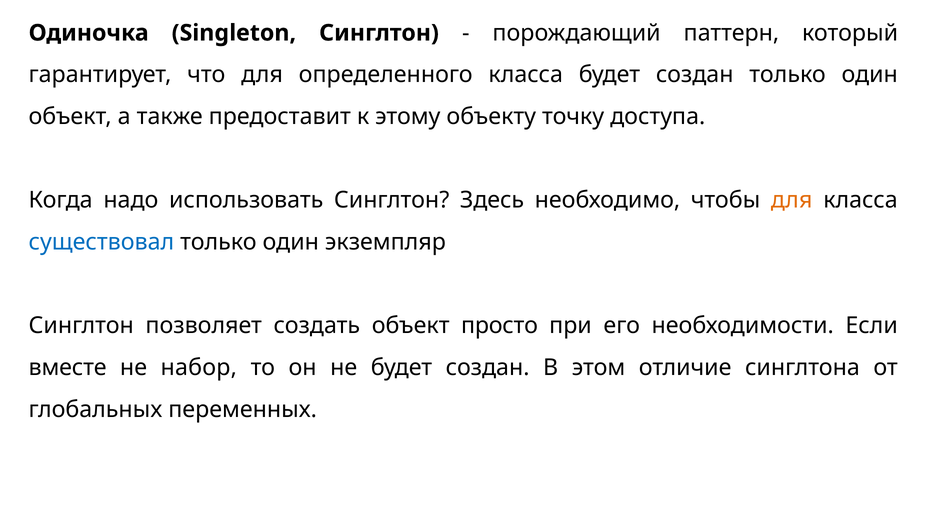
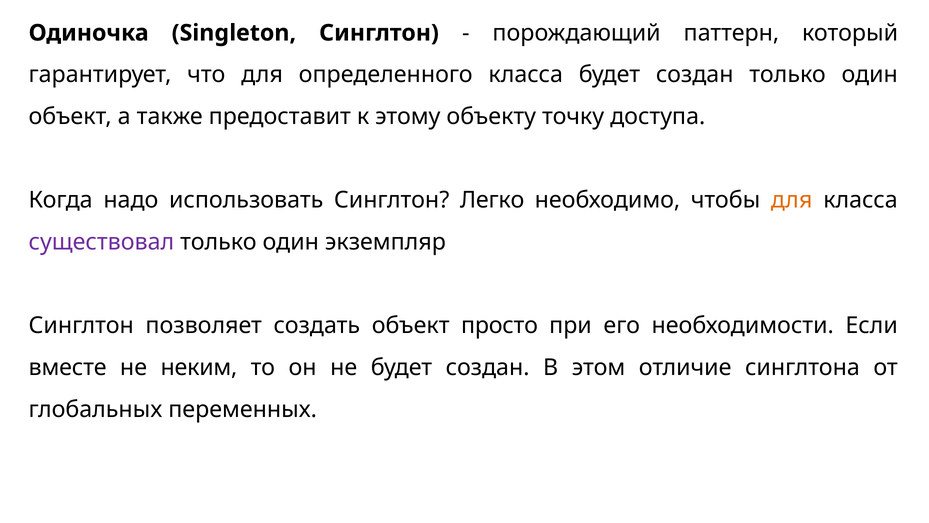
Здесь: Здесь -> Легко
существовал colour: blue -> purple
набор: набор -> неким
